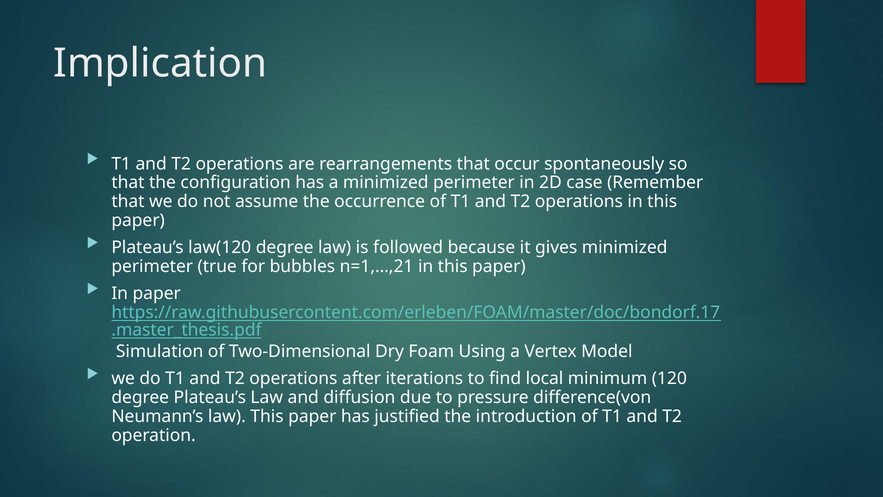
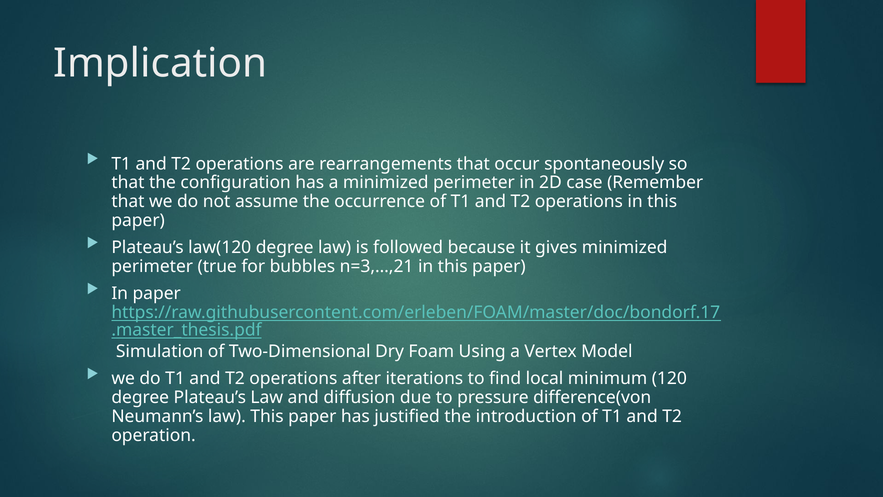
n=1,…,21: n=1,…,21 -> n=3,…,21
